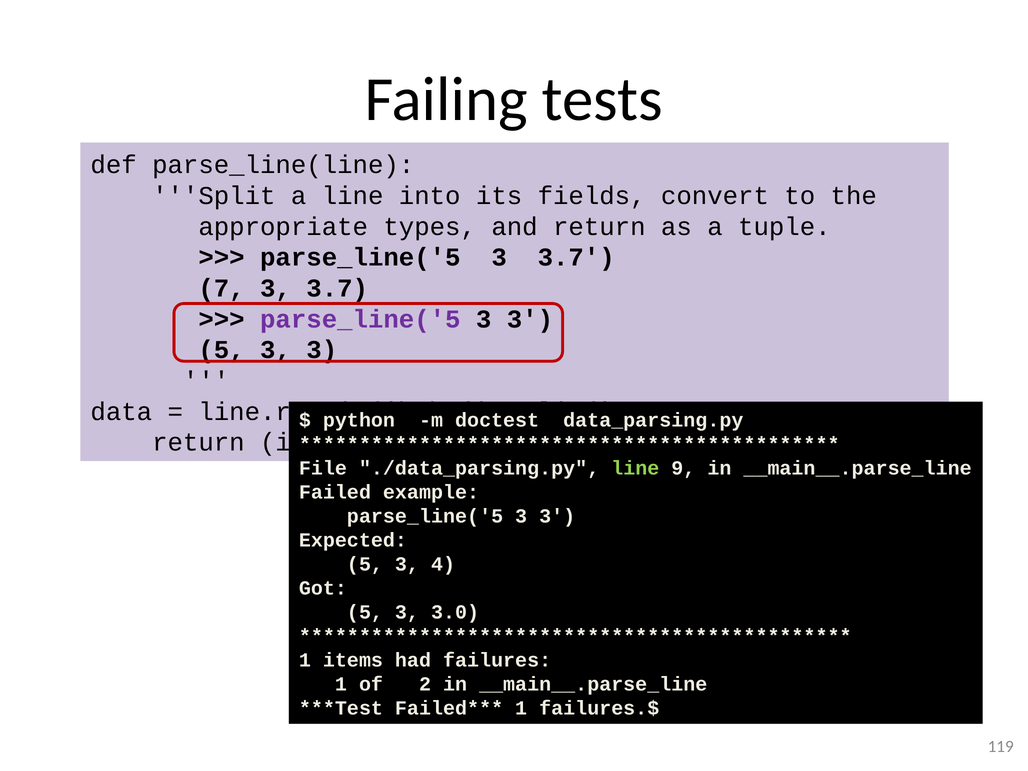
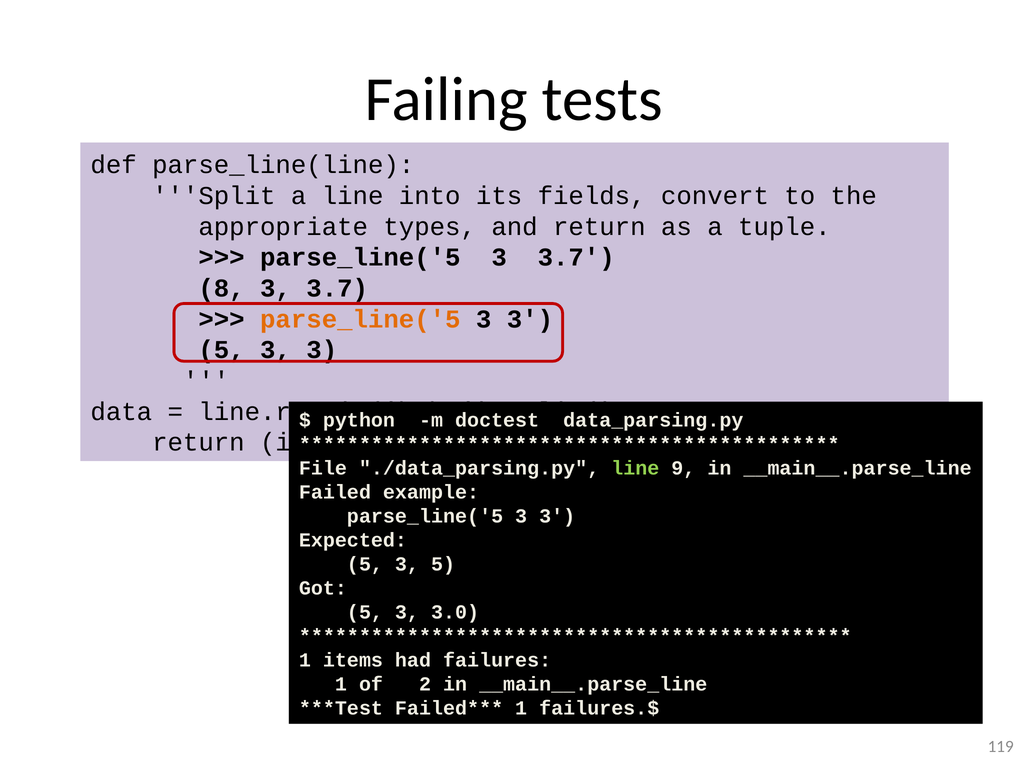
7: 7 -> 8
parse_line('5 at (360, 319) colour: purple -> orange
5 3 4: 4 -> 5
